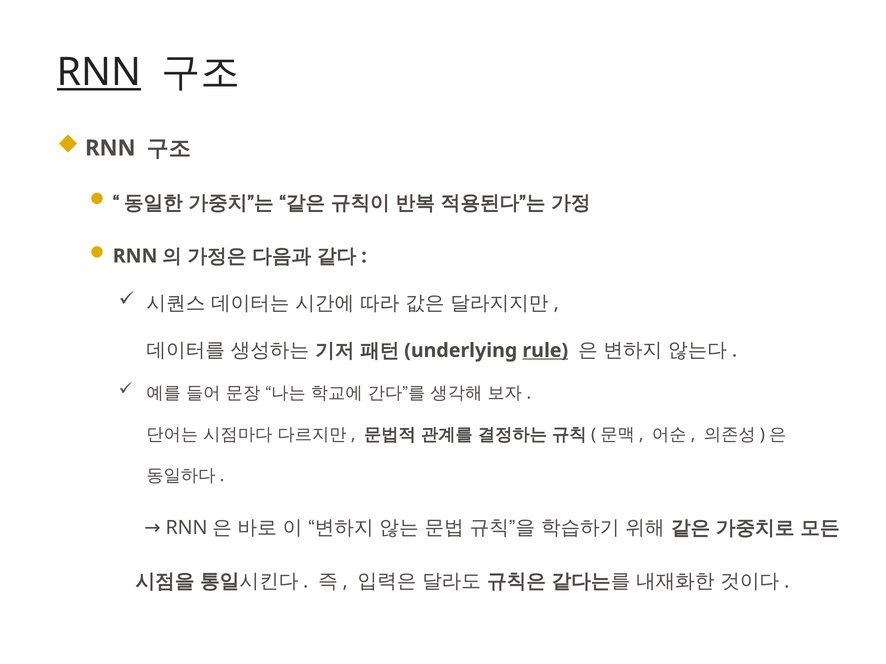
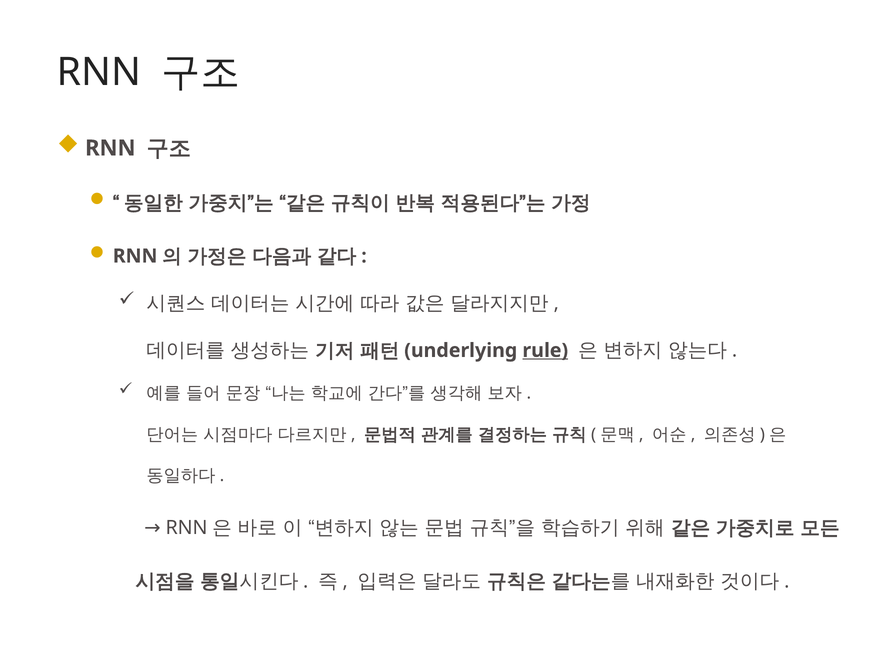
RNN at (99, 72) underline: present -> none
